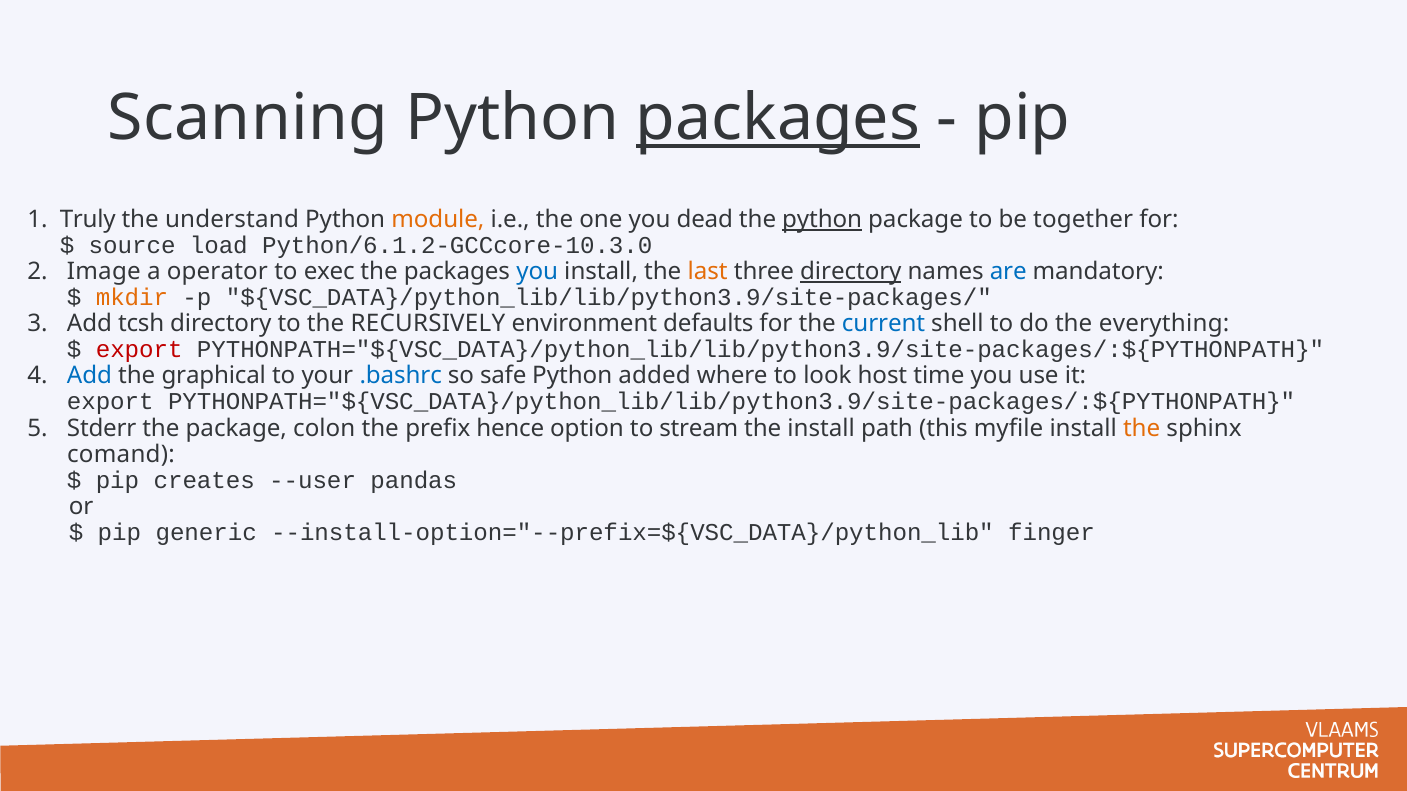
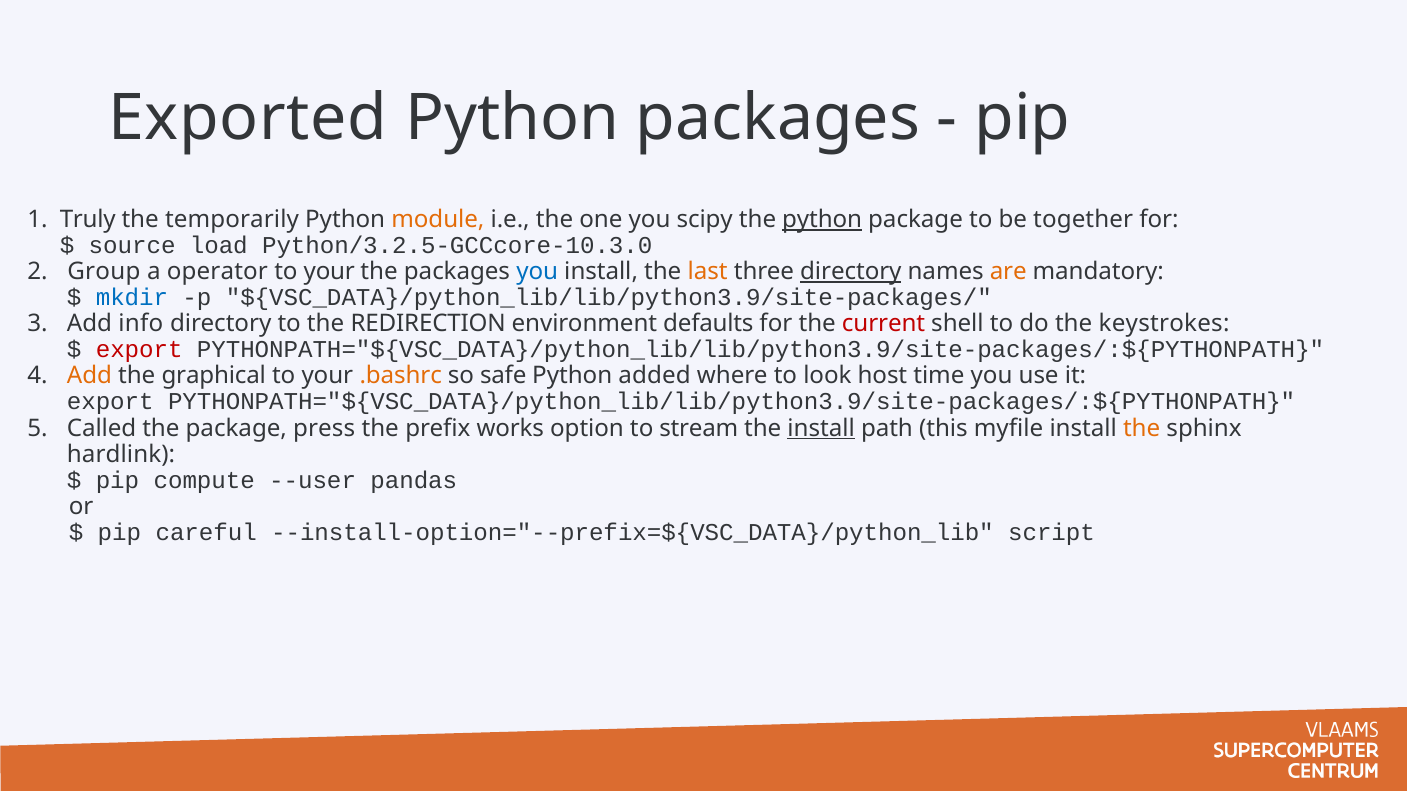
Scanning: Scanning -> Exported
packages at (778, 118) underline: present -> none
understand: understand -> temporarily
dead: dead -> scipy
Python/6.1.2-GCCcore-10.3.0: Python/6.1.2-GCCcore-10.3.0 -> Python/3.2.5-GCCcore-10.3.0
Image: Image -> Group
exec at (329, 272): exec -> your
are colour: blue -> orange
mkdir colour: orange -> blue
tcsh: tcsh -> info
RECURSIVELY: RECURSIVELY -> REDIRECTION
current colour: blue -> red
everything: everything -> keystrokes
Add at (89, 376) colour: blue -> orange
.bashrc colour: blue -> orange
Stderr: Stderr -> Called
colon: colon -> press
hence: hence -> works
install at (821, 428) underline: none -> present
comand: comand -> hardlink
creates: creates -> compute
generic: generic -> careful
finger: finger -> script
